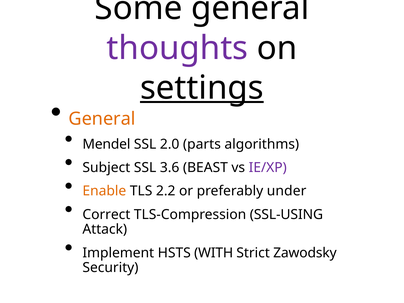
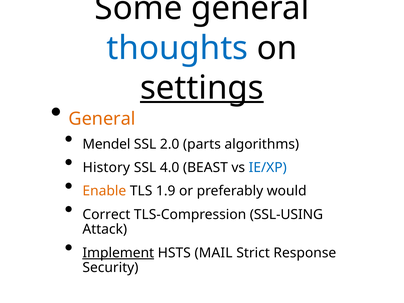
thoughts colour: purple -> blue
Subject: Subject -> History
3.6: 3.6 -> 4.0
IE/XP colour: purple -> blue
2.2: 2.2 -> 1.9
under: under -> would
Implement underline: none -> present
WITH: WITH -> MAIL
Zawodsky: Zawodsky -> Response
